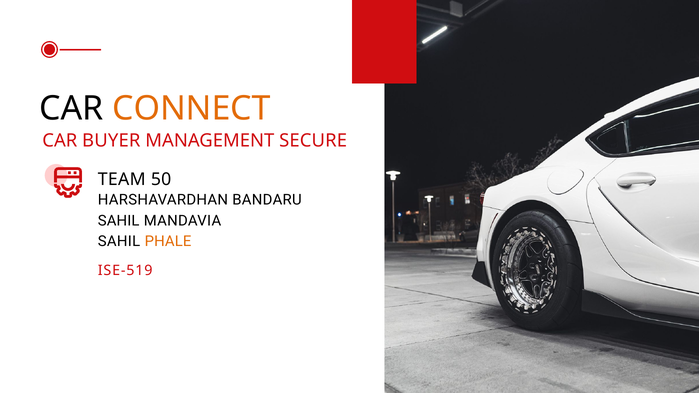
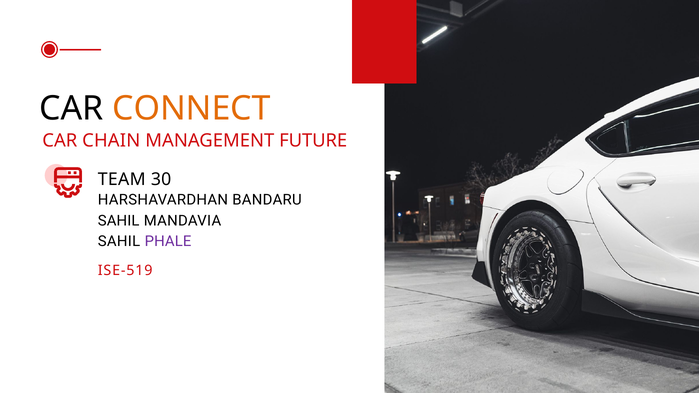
BUYER: BUYER -> CHAIN
SECURE: SECURE -> FUTURE
50: 50 -> 30
PHALE colour: orange -> purple
